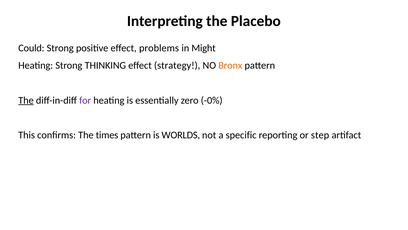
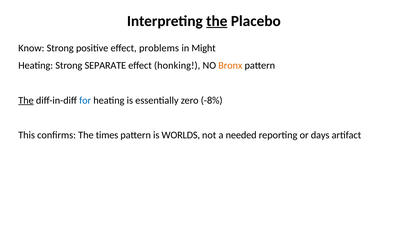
the at (217, 21) underline: none -> present
Could: Could -> Know
THINKING: THINKING -> SEPARATE
strategy: strategy -> honking
for colour: purple -> blue
-0%: -0% -> -8%
specific: specific -> needed
step: step -> days
